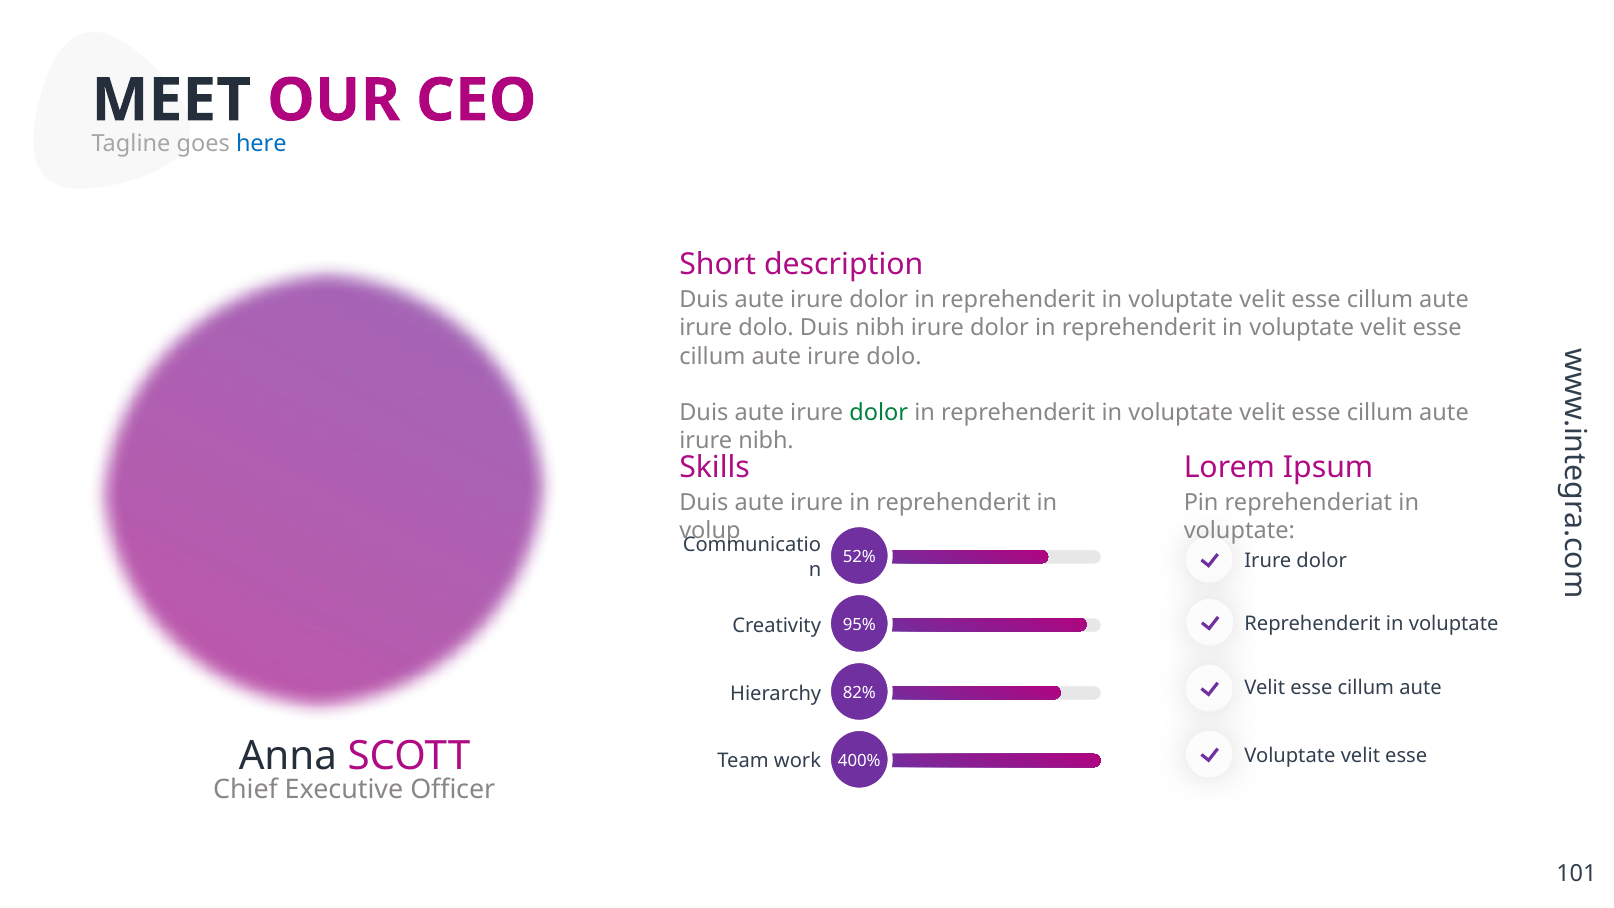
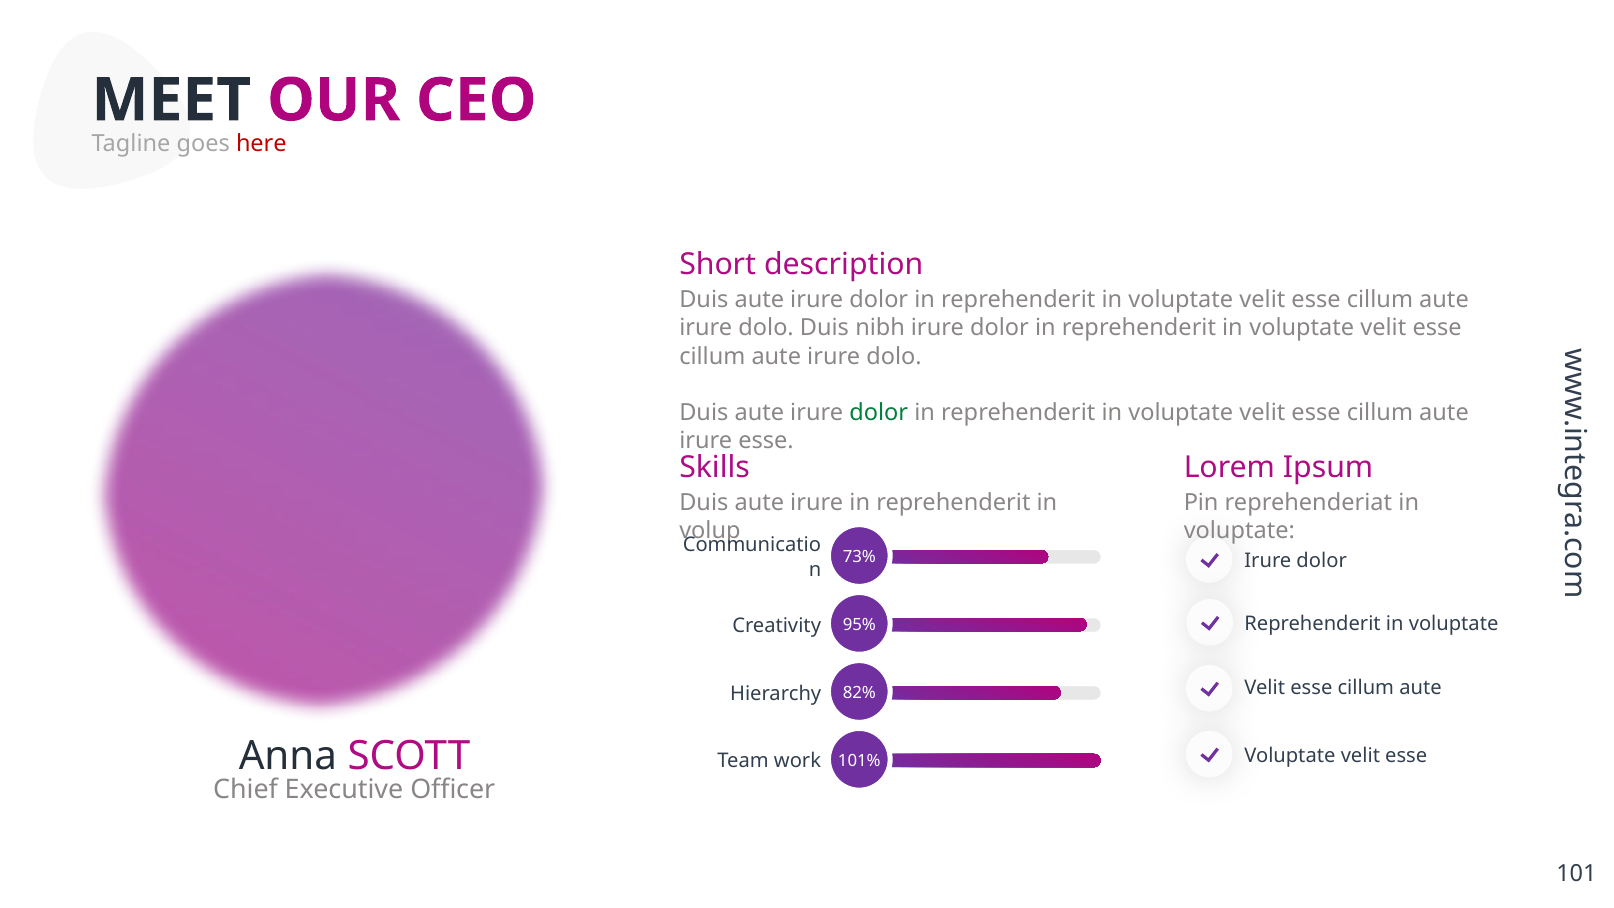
here colour: blue -> red
irure nibh: nibh -> esse
52%: 52% -> 73%
400%: 400% -> 101%
